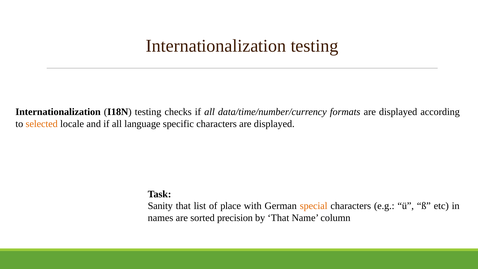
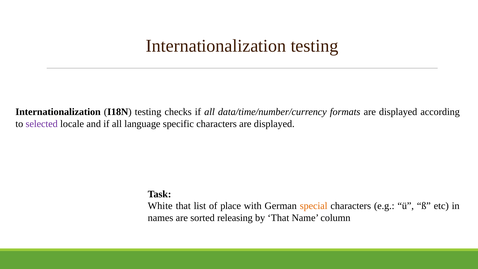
selected colour: orange -> purple
Sanity: Sanity -> White
precision: precision -> releasing
